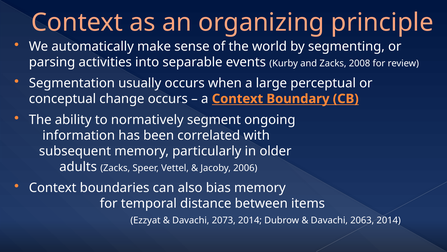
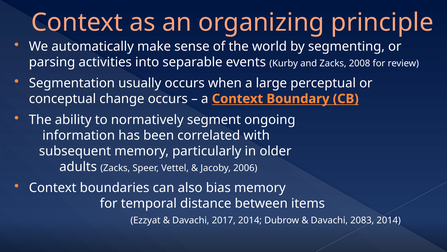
2073: 2073 -> 2017
2063: 2063 -> 2083
